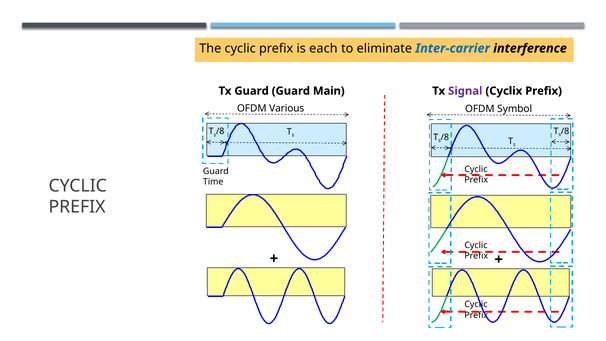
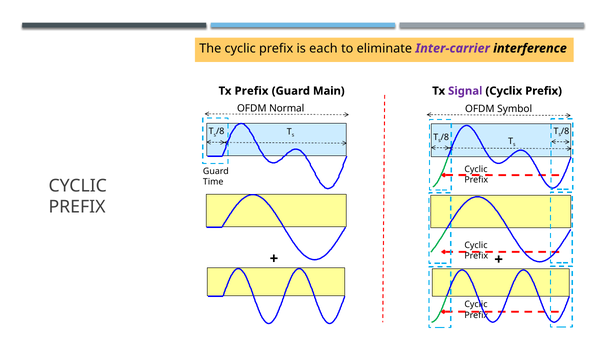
Inter-carrier colour: blue -> purple
Tx Guard: Guard -> Prefix
Various: Various -> Normal
